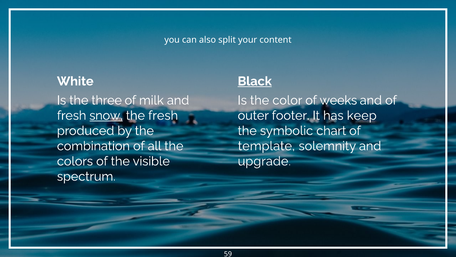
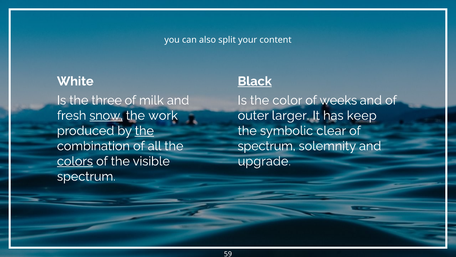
the fresh: fresh -> work
footer: footer -> larger
the at (144, 131) underline: none -> present
chart: chart -> clear
template at (266, 146): template -> spectrum
colors underline: none -> present
